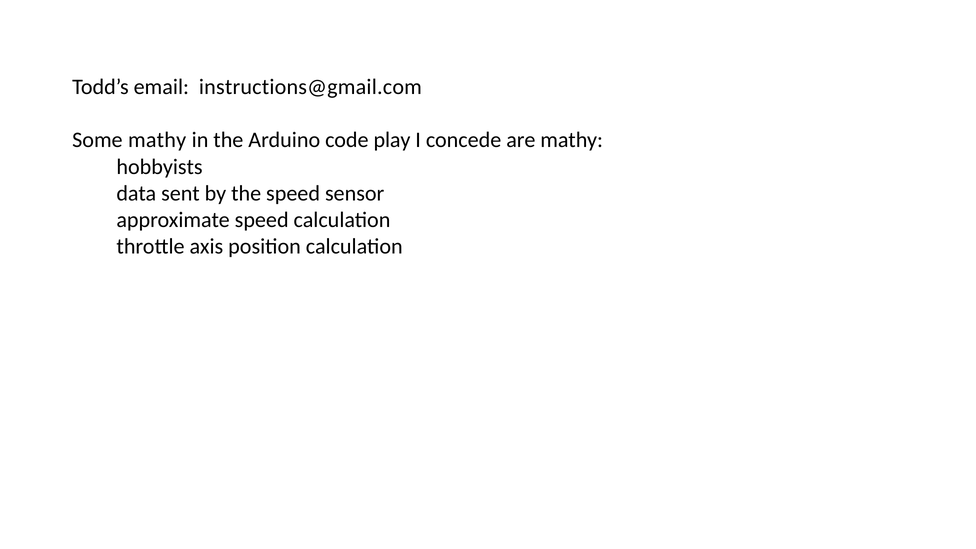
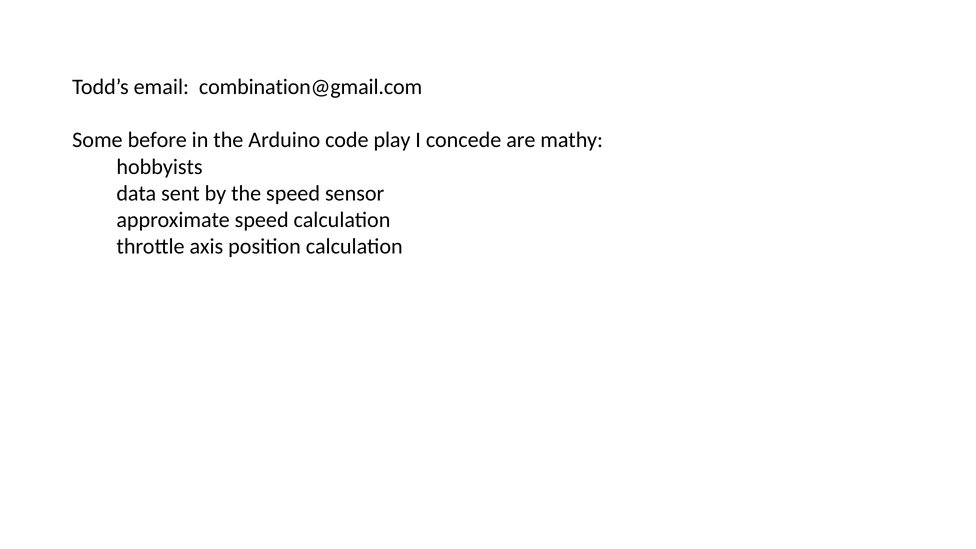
instructions@gmail.com: instructions@gmail.com -> combination@gmail.com
Some mathy: mathy -> before
